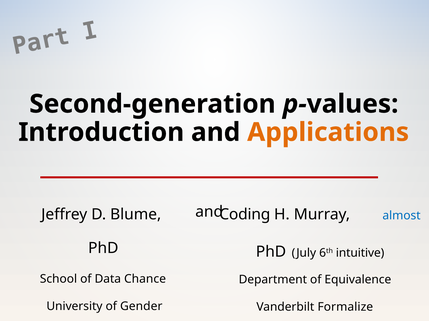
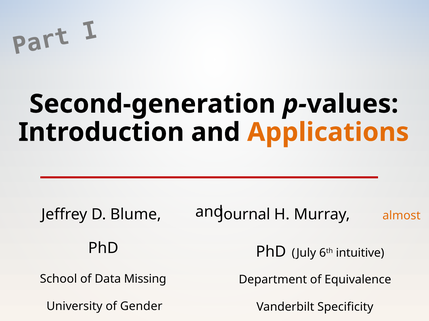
Coding: Coding -> Journal
almost colour: blue -> orange
Chance: Chance -> Missing
Formalize: Formalize -> Specificity
